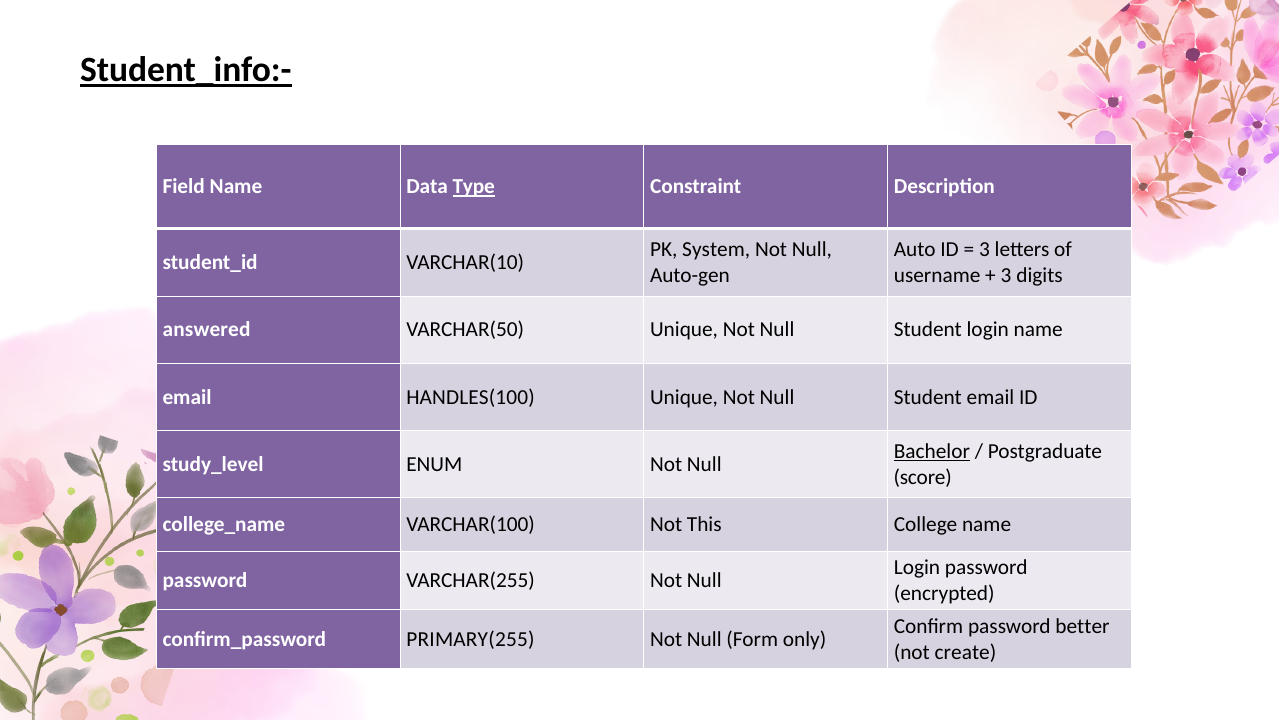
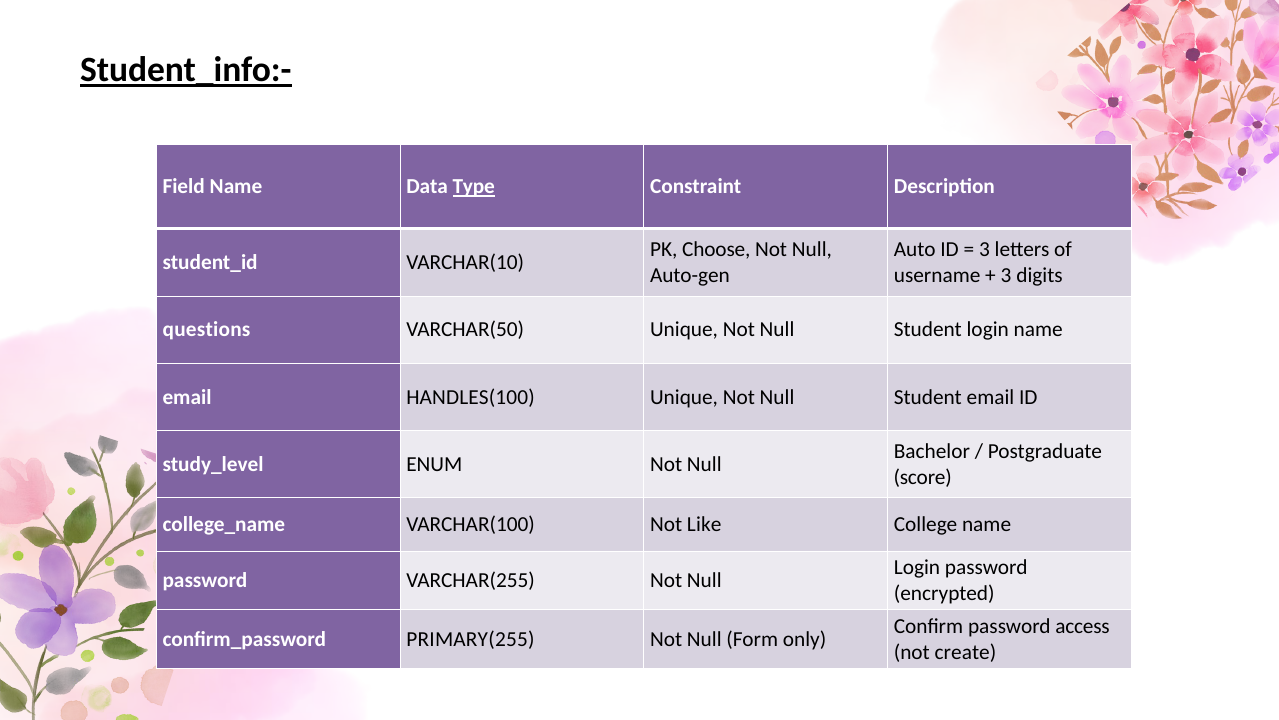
System: System -> Choose
answered: answered -> questions
Bachelor underline: present -> none
This: This -> Like
better: better -> access
